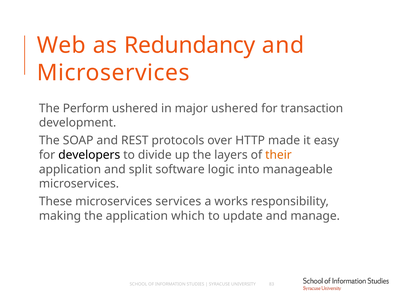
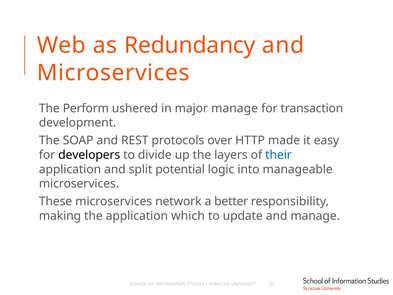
major ushered: ushered -> manage
their colour: orange -> blue
software: software -> potential
services: services -> network
works: works -> better
